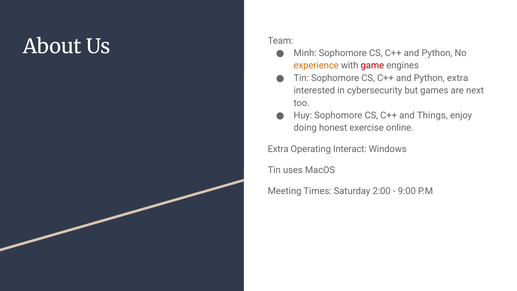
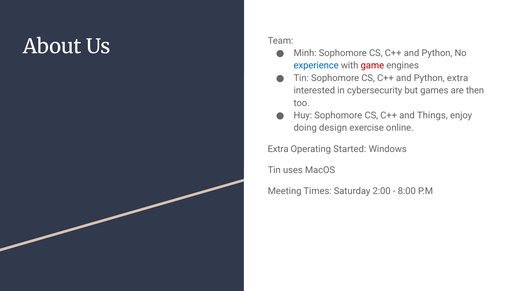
experience colour: orange -> blue
next: next -> then
honest: honest -> design
Interact: Interact -> Started
9:00: 9:00 -> 8:00
